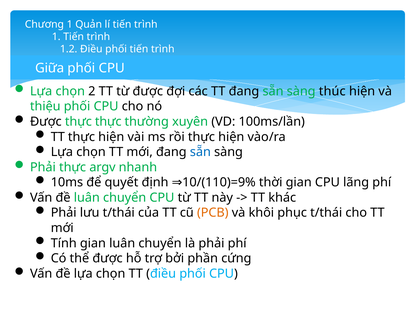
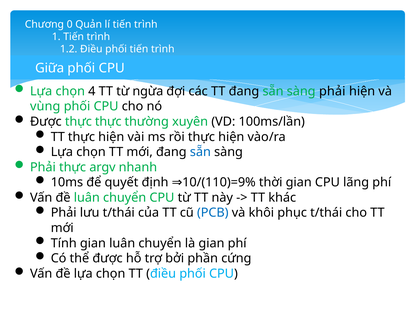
Chương 1: 1 -> 0
2: 2 -> 4
từ được: được -> ngừa
sàng thúc: thúc -> phải
thiệu: thiệu -> vùng
PCB colour: orange -> blue
là phải: phải -> gian
